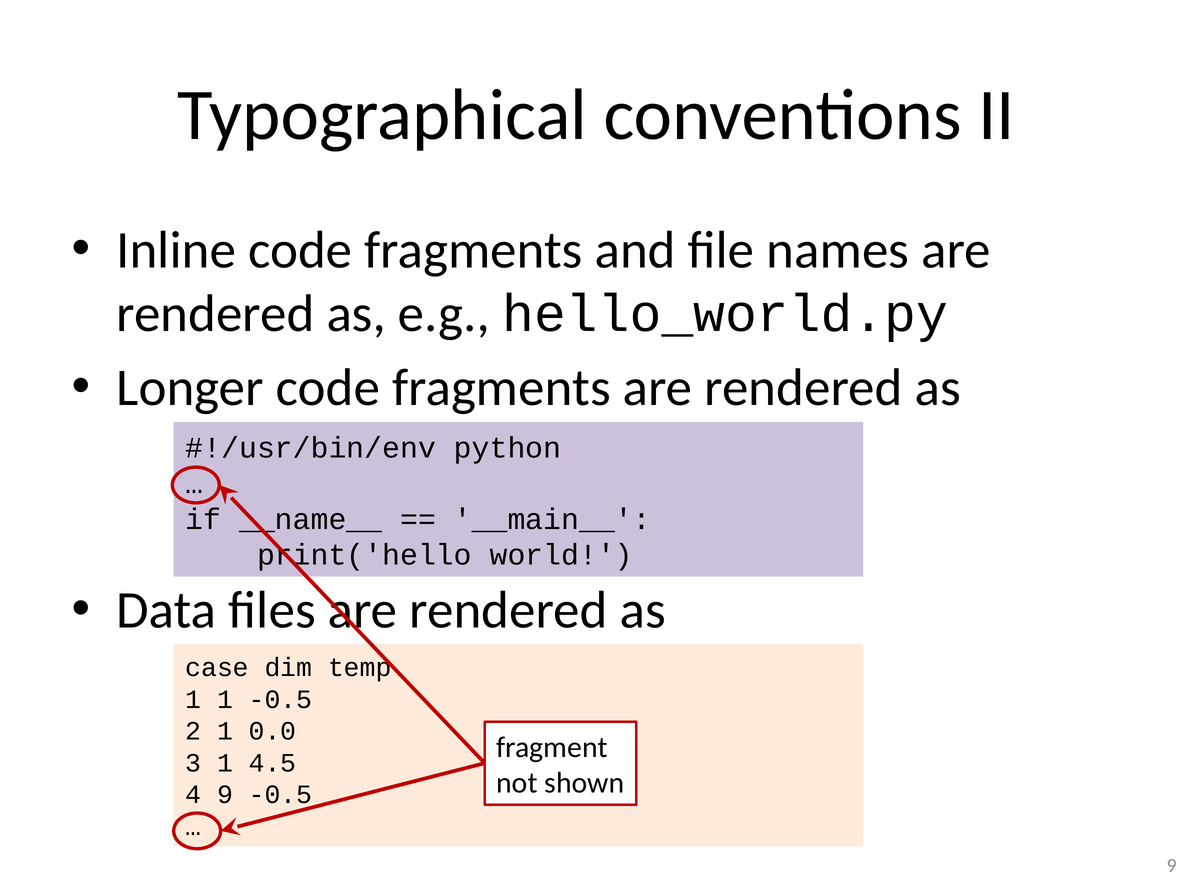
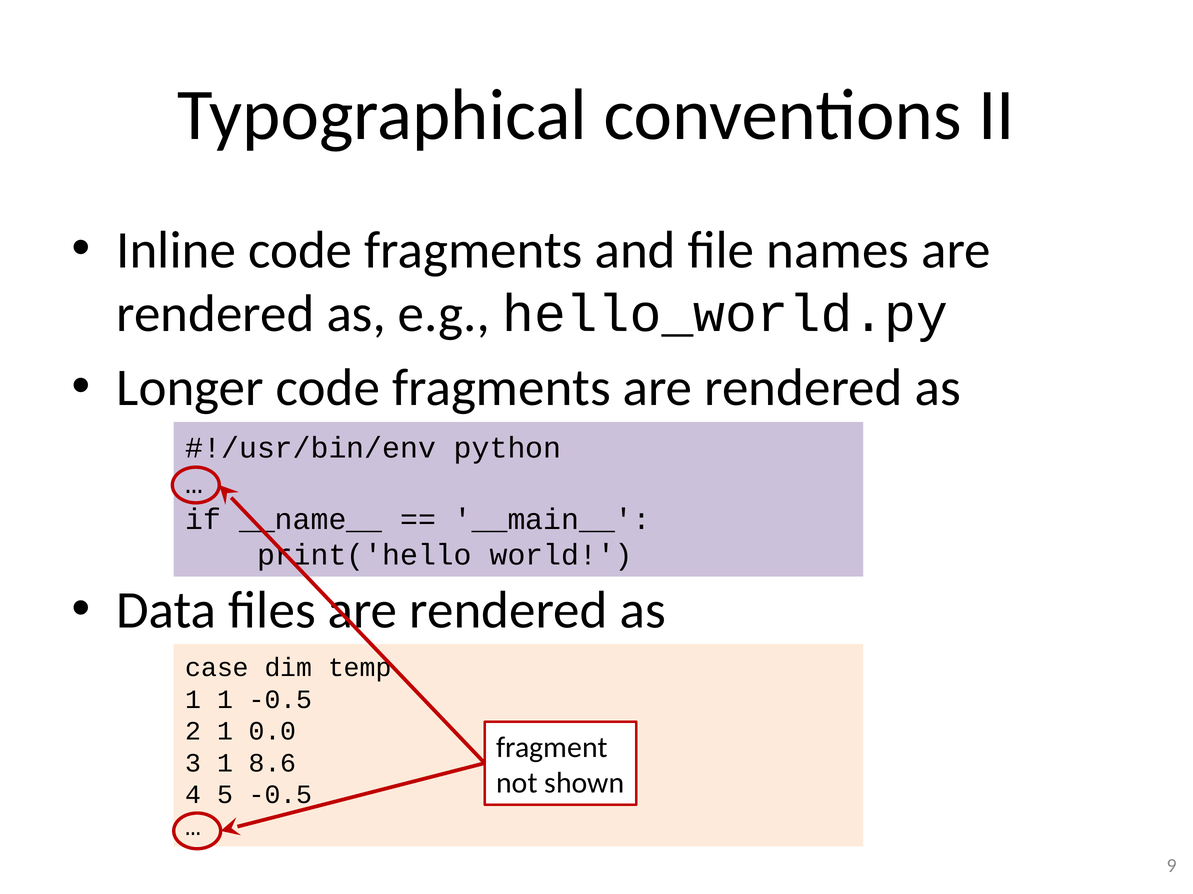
4.5: 4.5 -> 8.6
4 9: 9 -> 5
